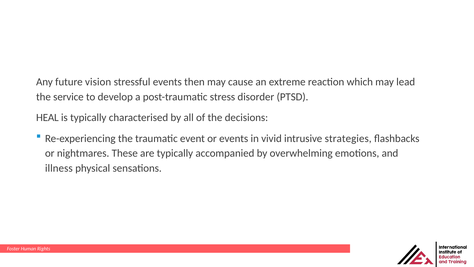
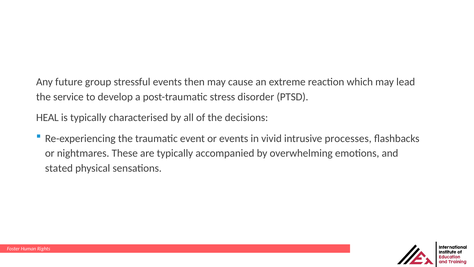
vision: vision -> group
strategies: strategies -> processes
illness: illness -> stated
